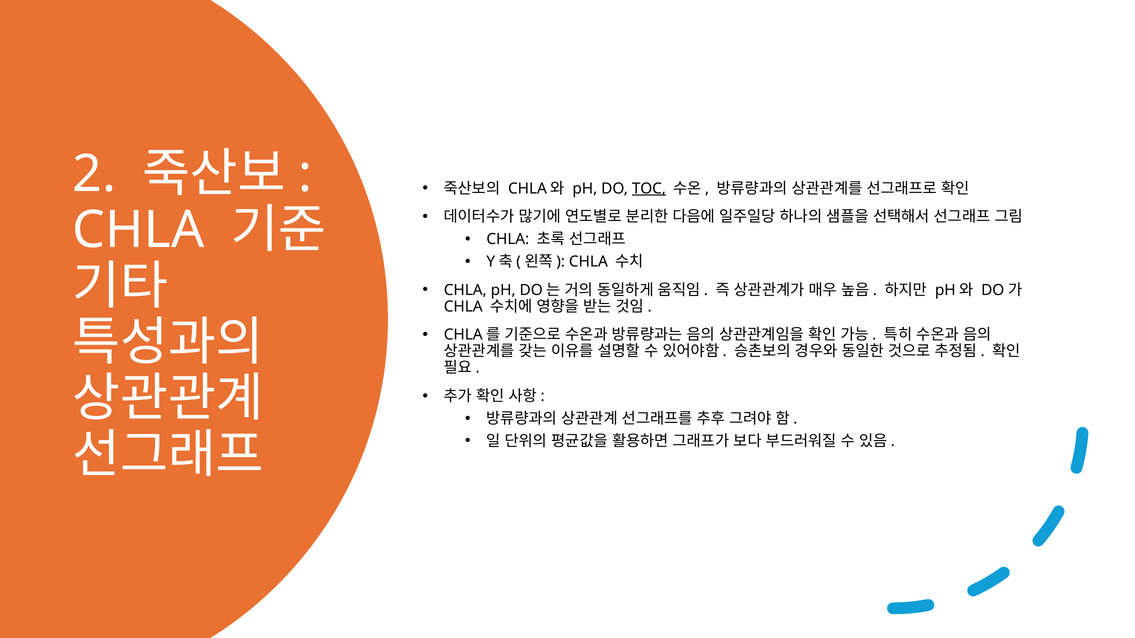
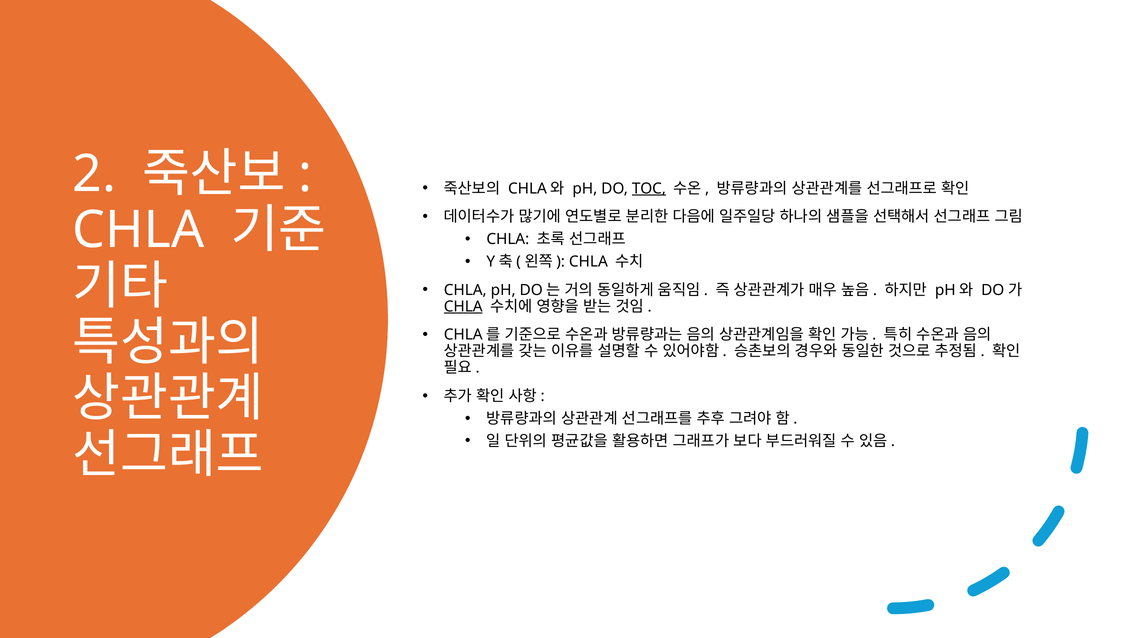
CHLA at (463, 307) underline: none -> present
